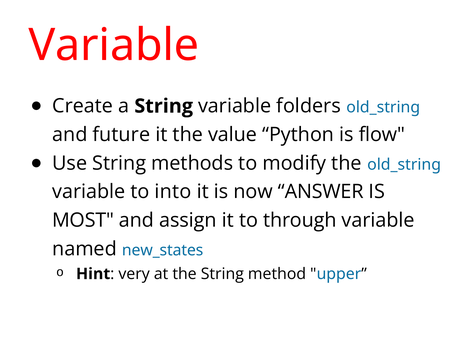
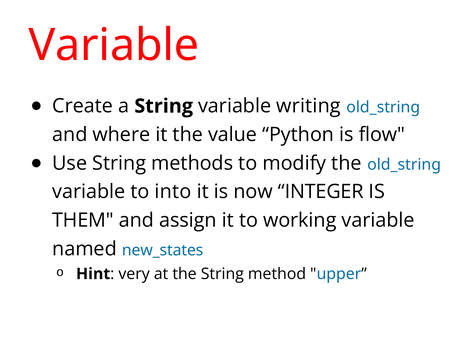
folders: folders -> writing
future: future -> where
ANSWER: ANSWER -> INTEGER
MOST: MOST -> THEM
through: through -> working
